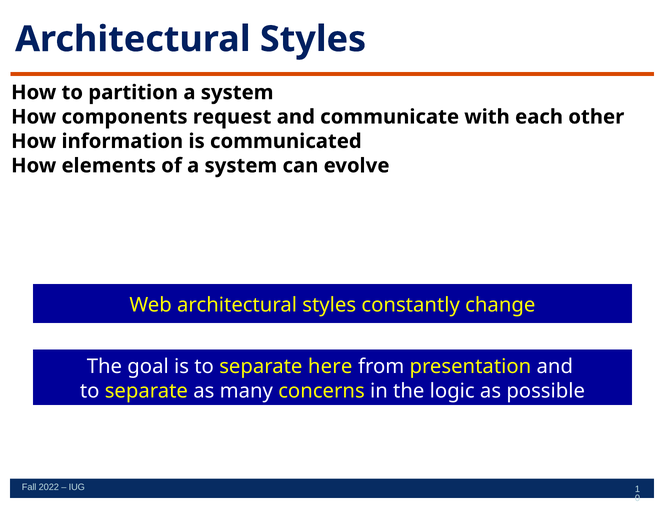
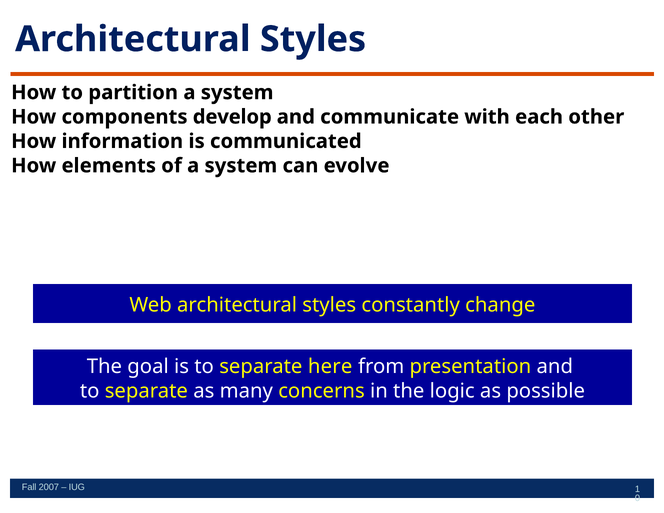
request: request -> develop
2022: 2022 -> 2007
